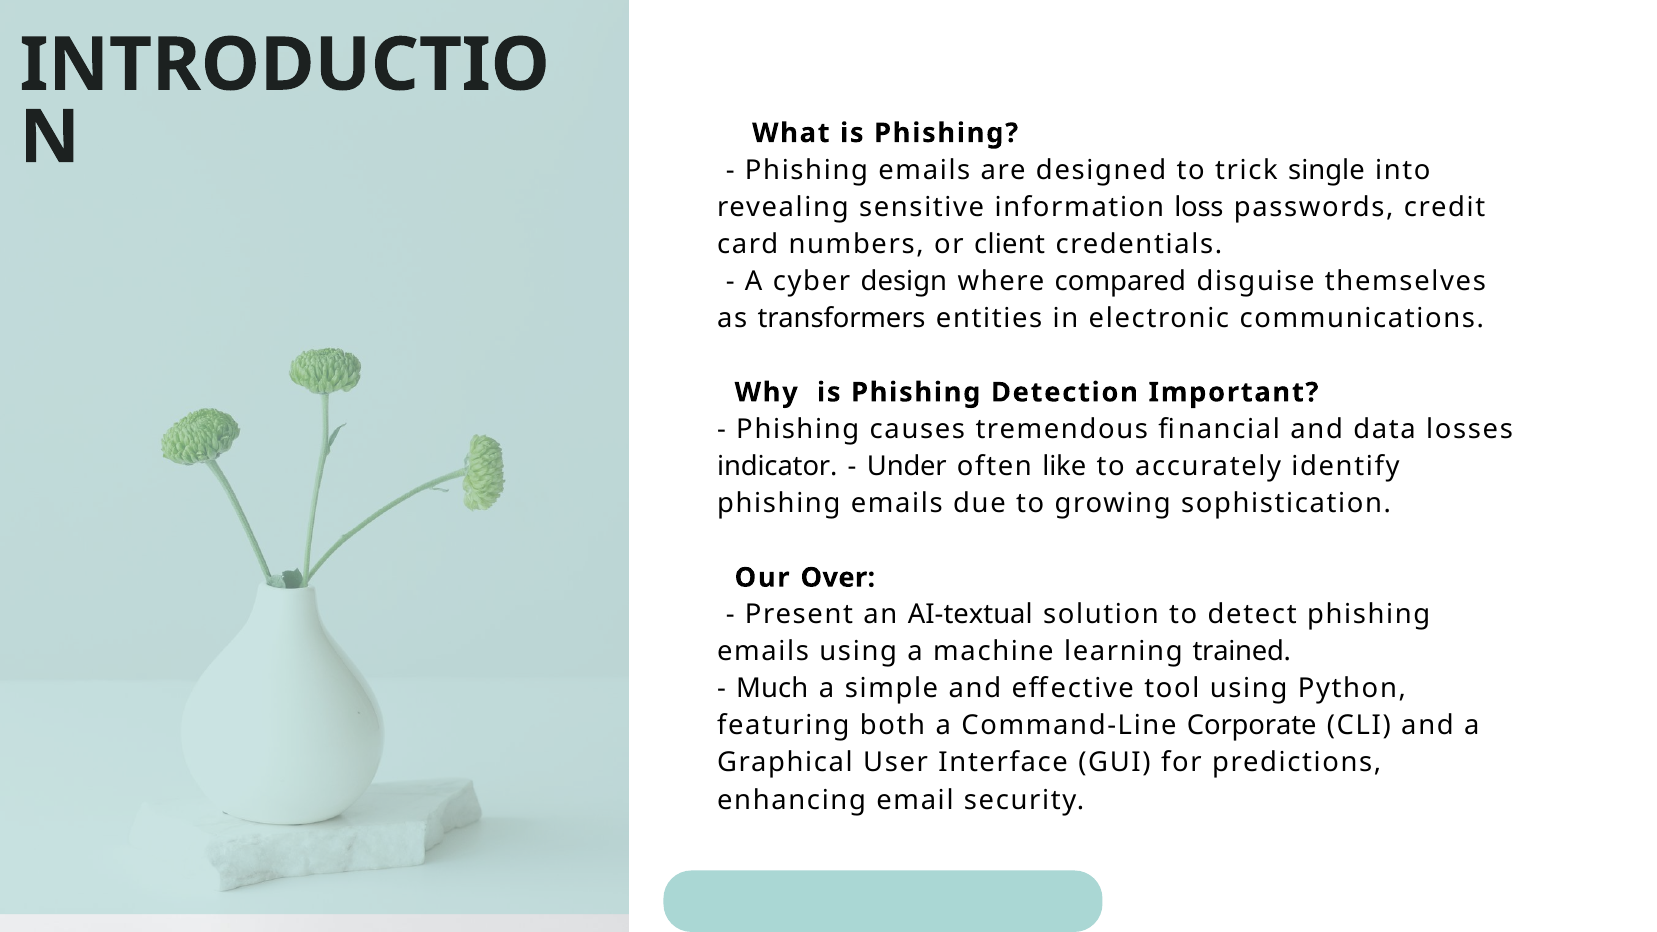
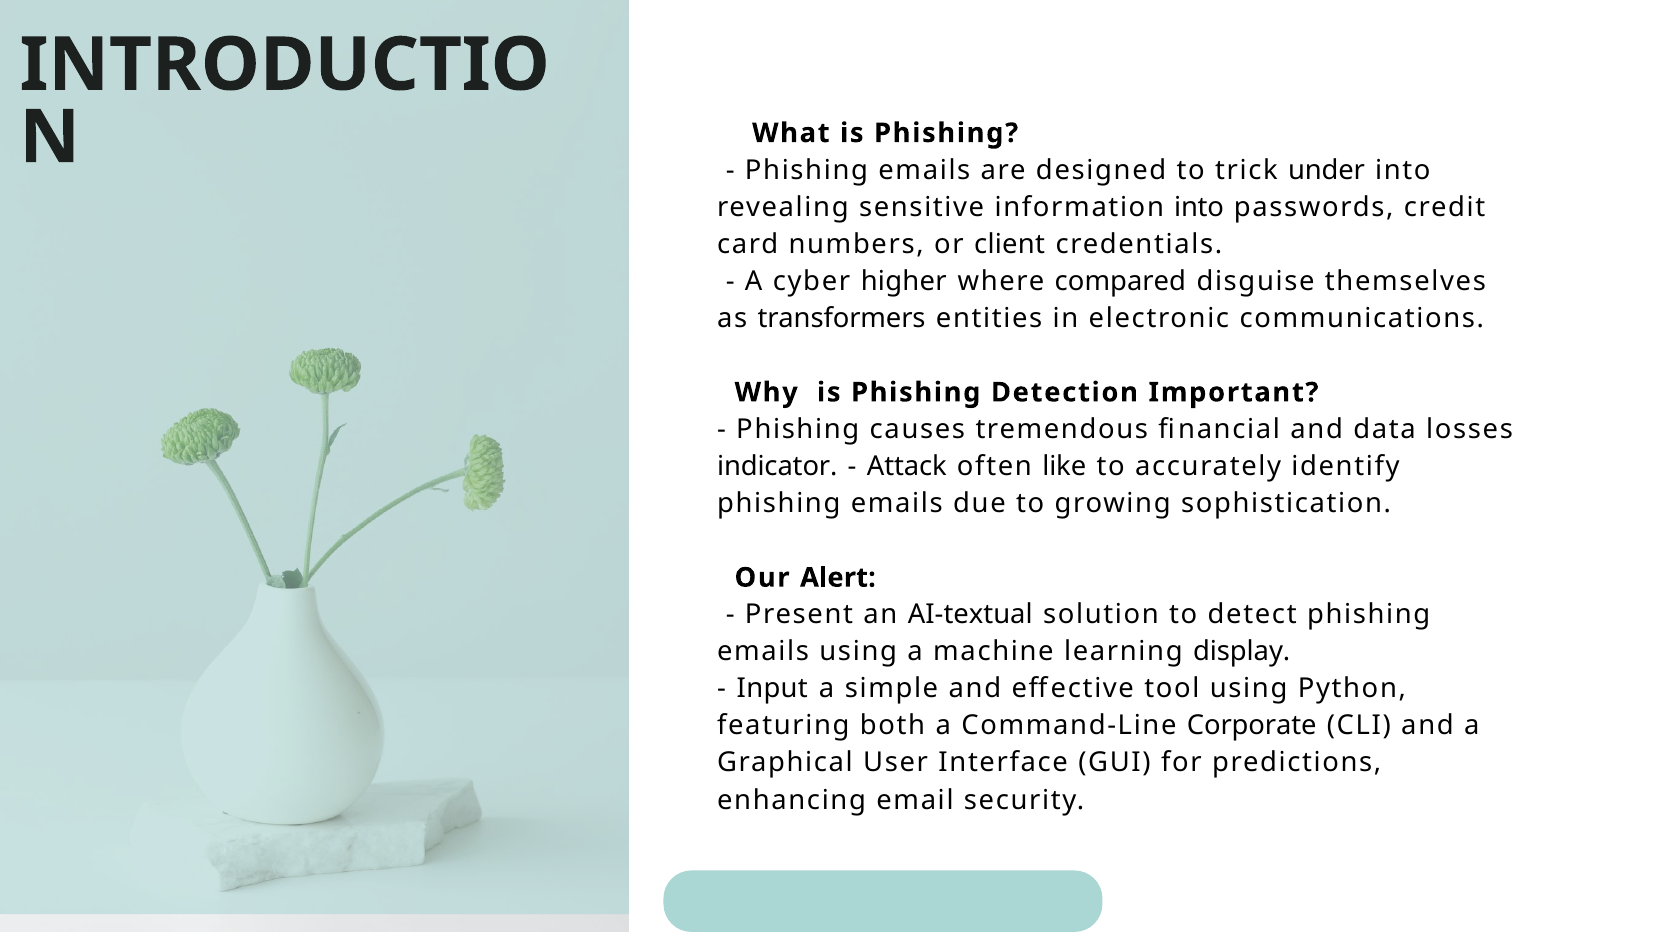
single: single -> under
information loss: loss -> into
design: design -> higher
Under: Under -> Attack
Over: Over -> Alert
trained: trained -> display
Much: Much -> Input
